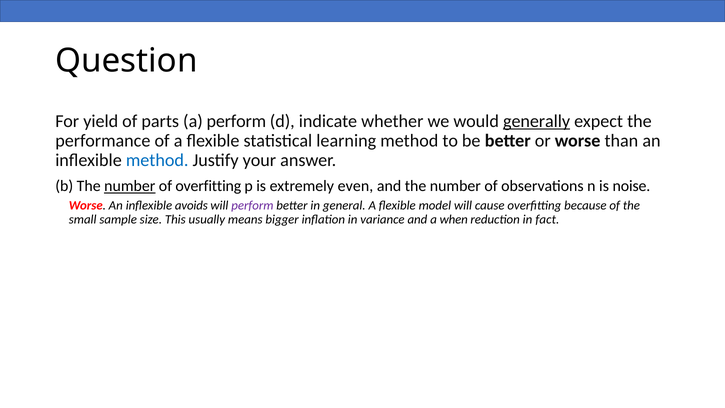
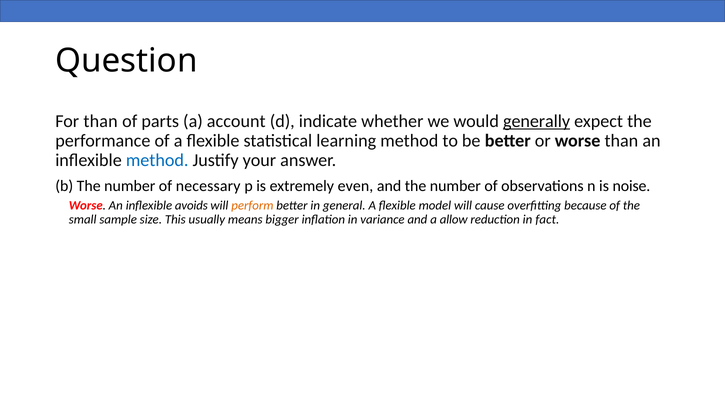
For yield: yield -> than
a perform: perform -> account
number at (130, 186) underline: present -> none
of overfitting: overfitting -> necessary
perform at (252, 205) colour: purple -> orange
when: when -> allow
